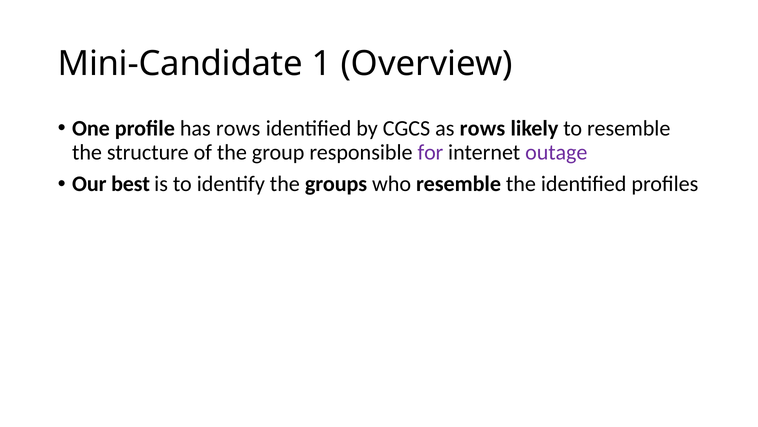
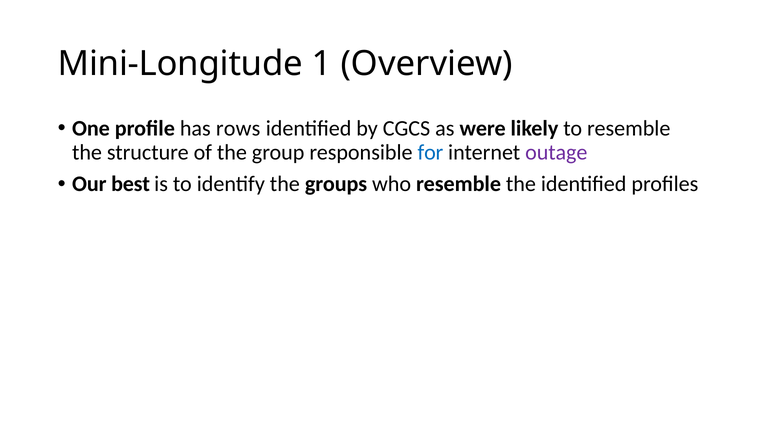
Mini-Candidate: Mini-Candidate -> Mini-Longitude
as rows: rows -> were
for colour: purple -> blue
